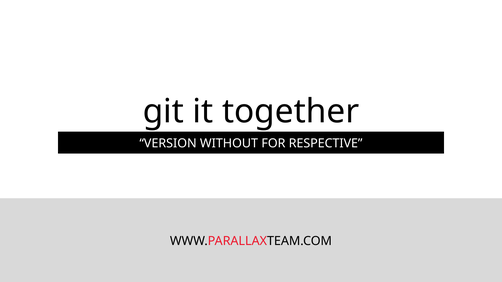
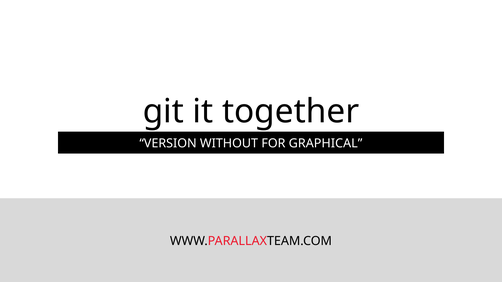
RESPECTIVE: RESPECTIVE -> GRAPHICAL
